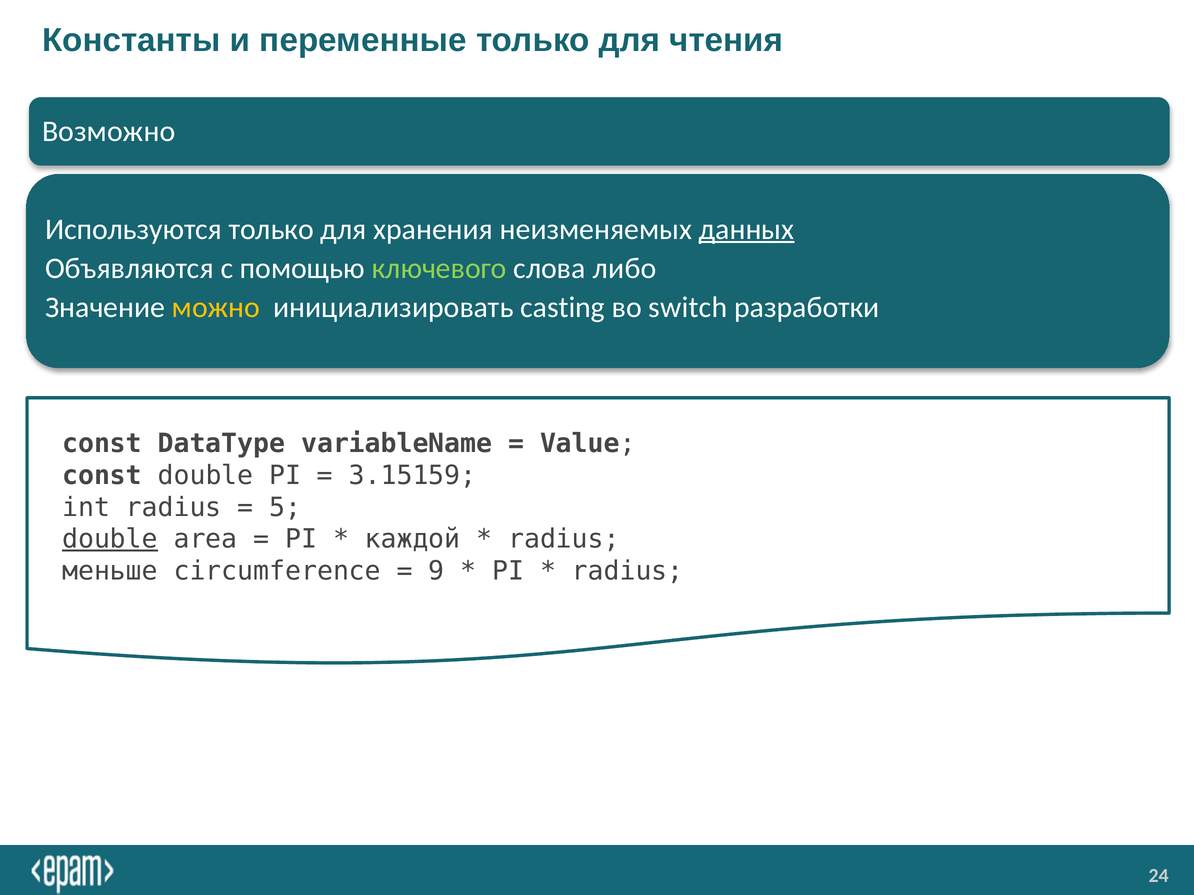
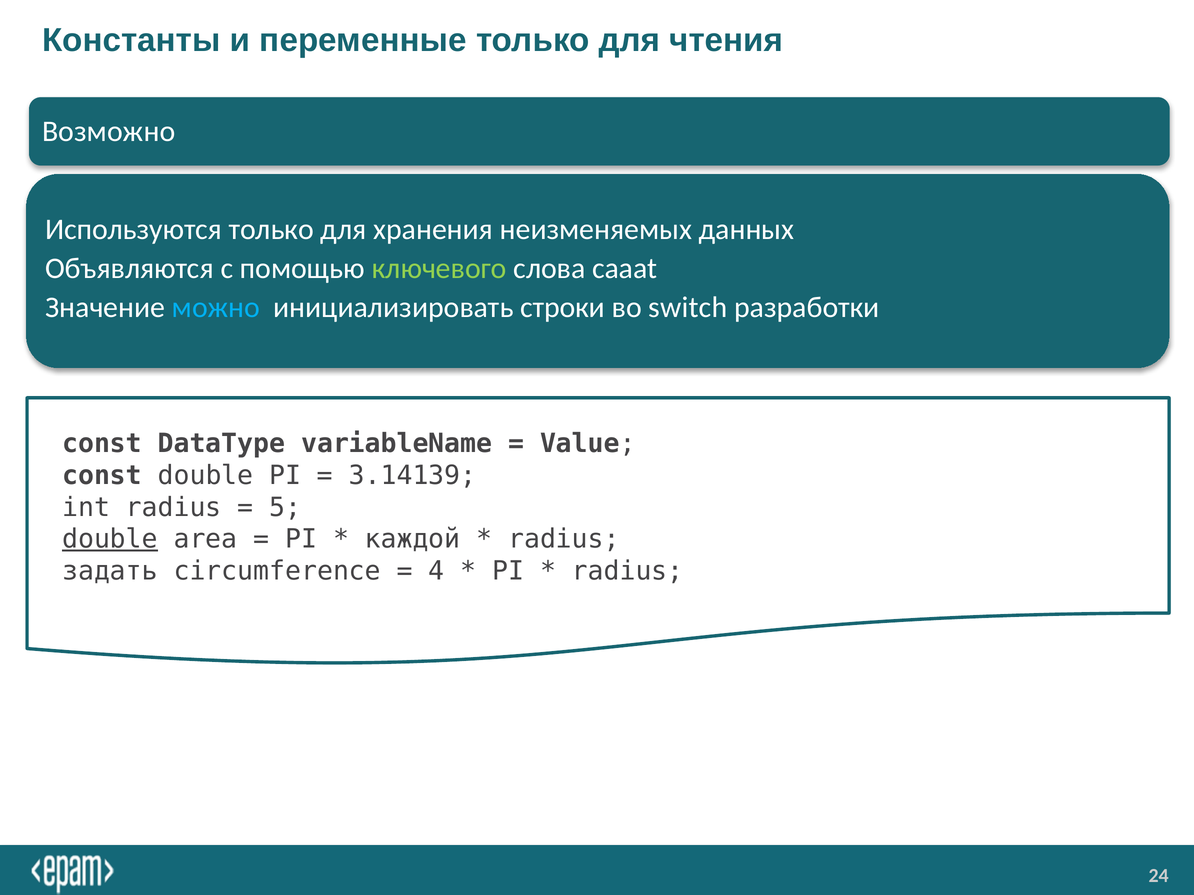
данных underline: present -> none
либо: либо -> cаааt
можно colour: yellow -> light blue
casting: casting -> строки
3.15159: 3.15159 -> 3.14139
меньше: меньше -> задать
9: 9 -> 4
